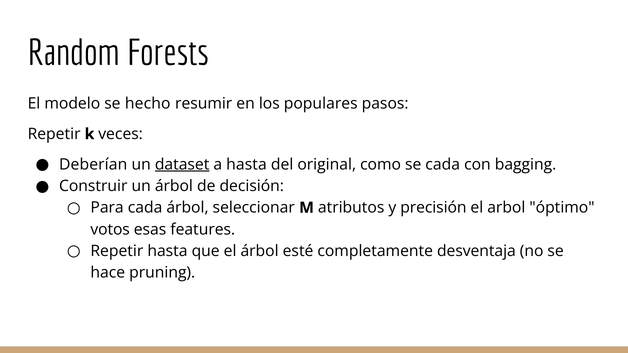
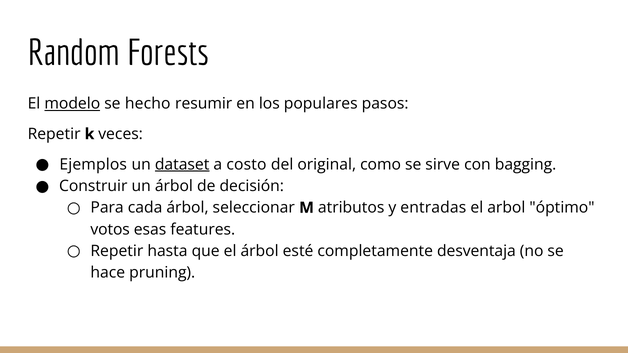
modelo underline: none -> present
Deberían: Deberían -> Ejemplos
a hasta: hasta -> costo
se cada: cada -> sirve
precisión: precisión -> entradas
